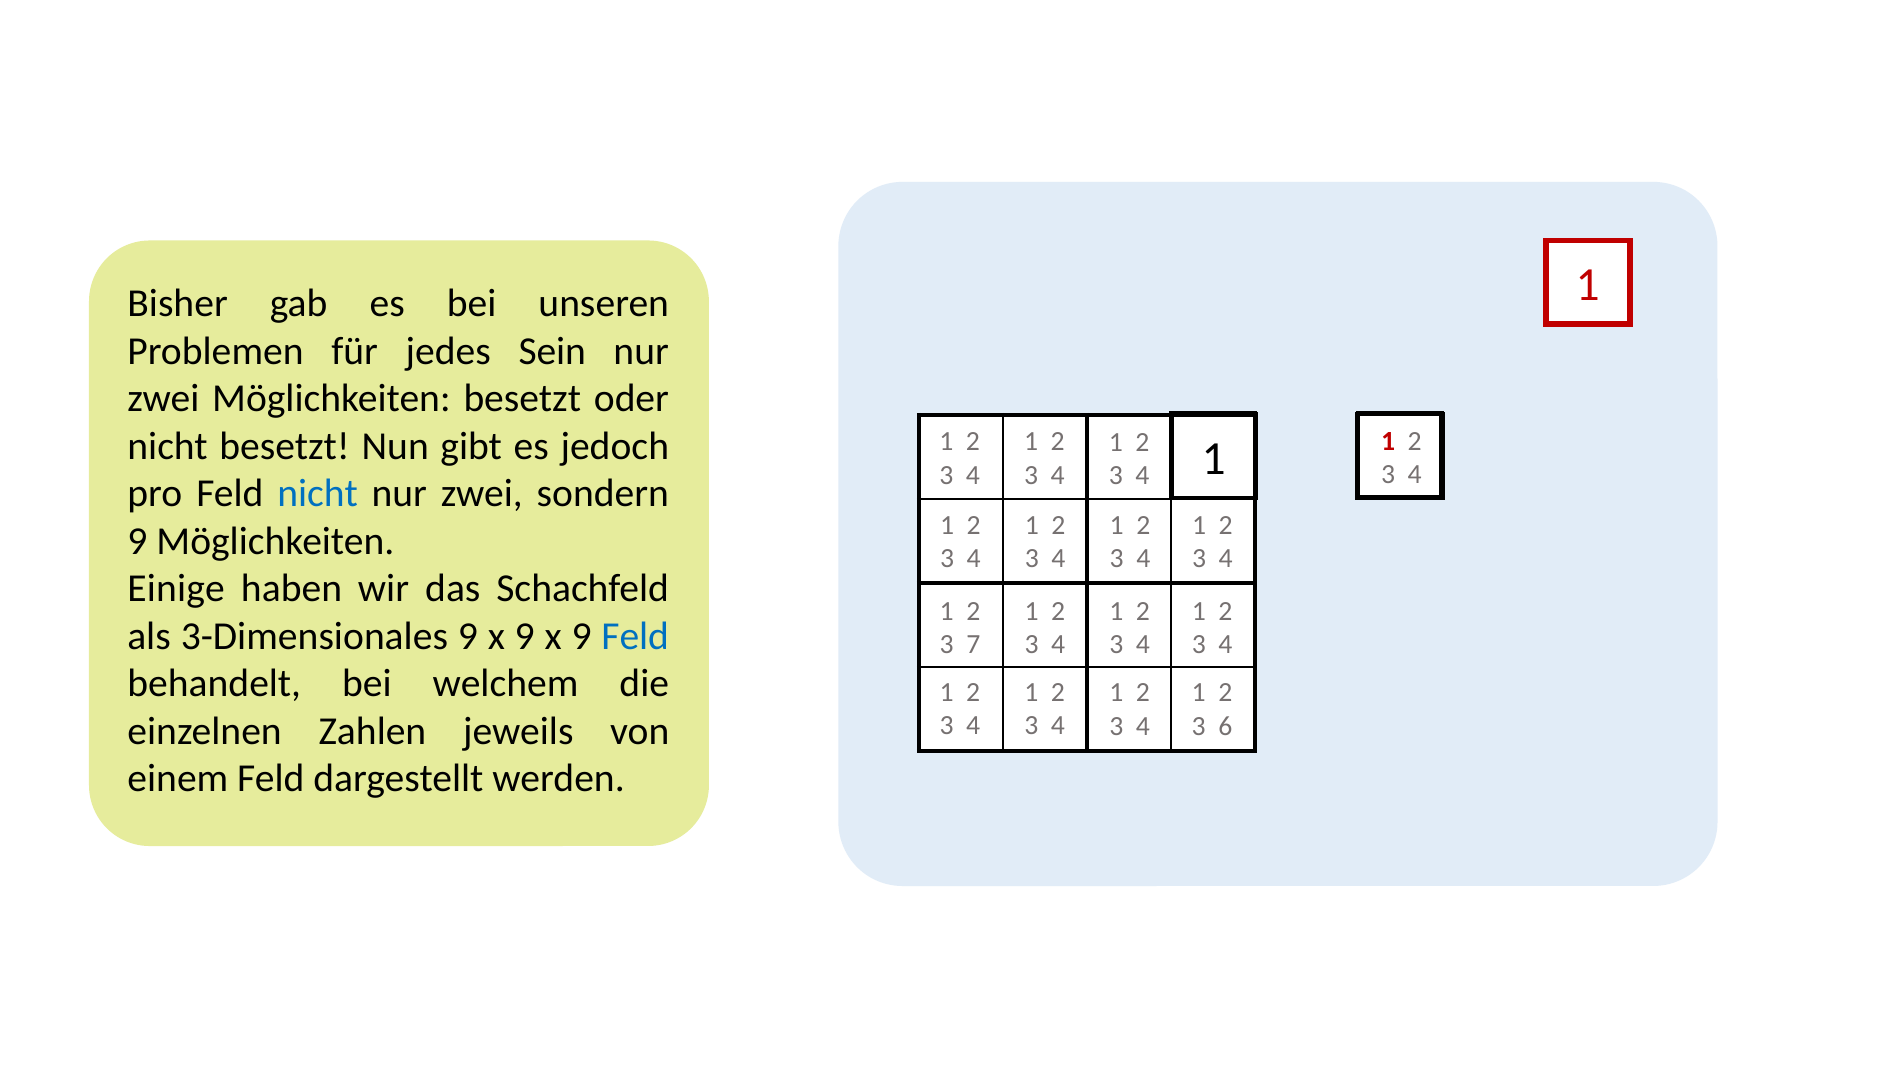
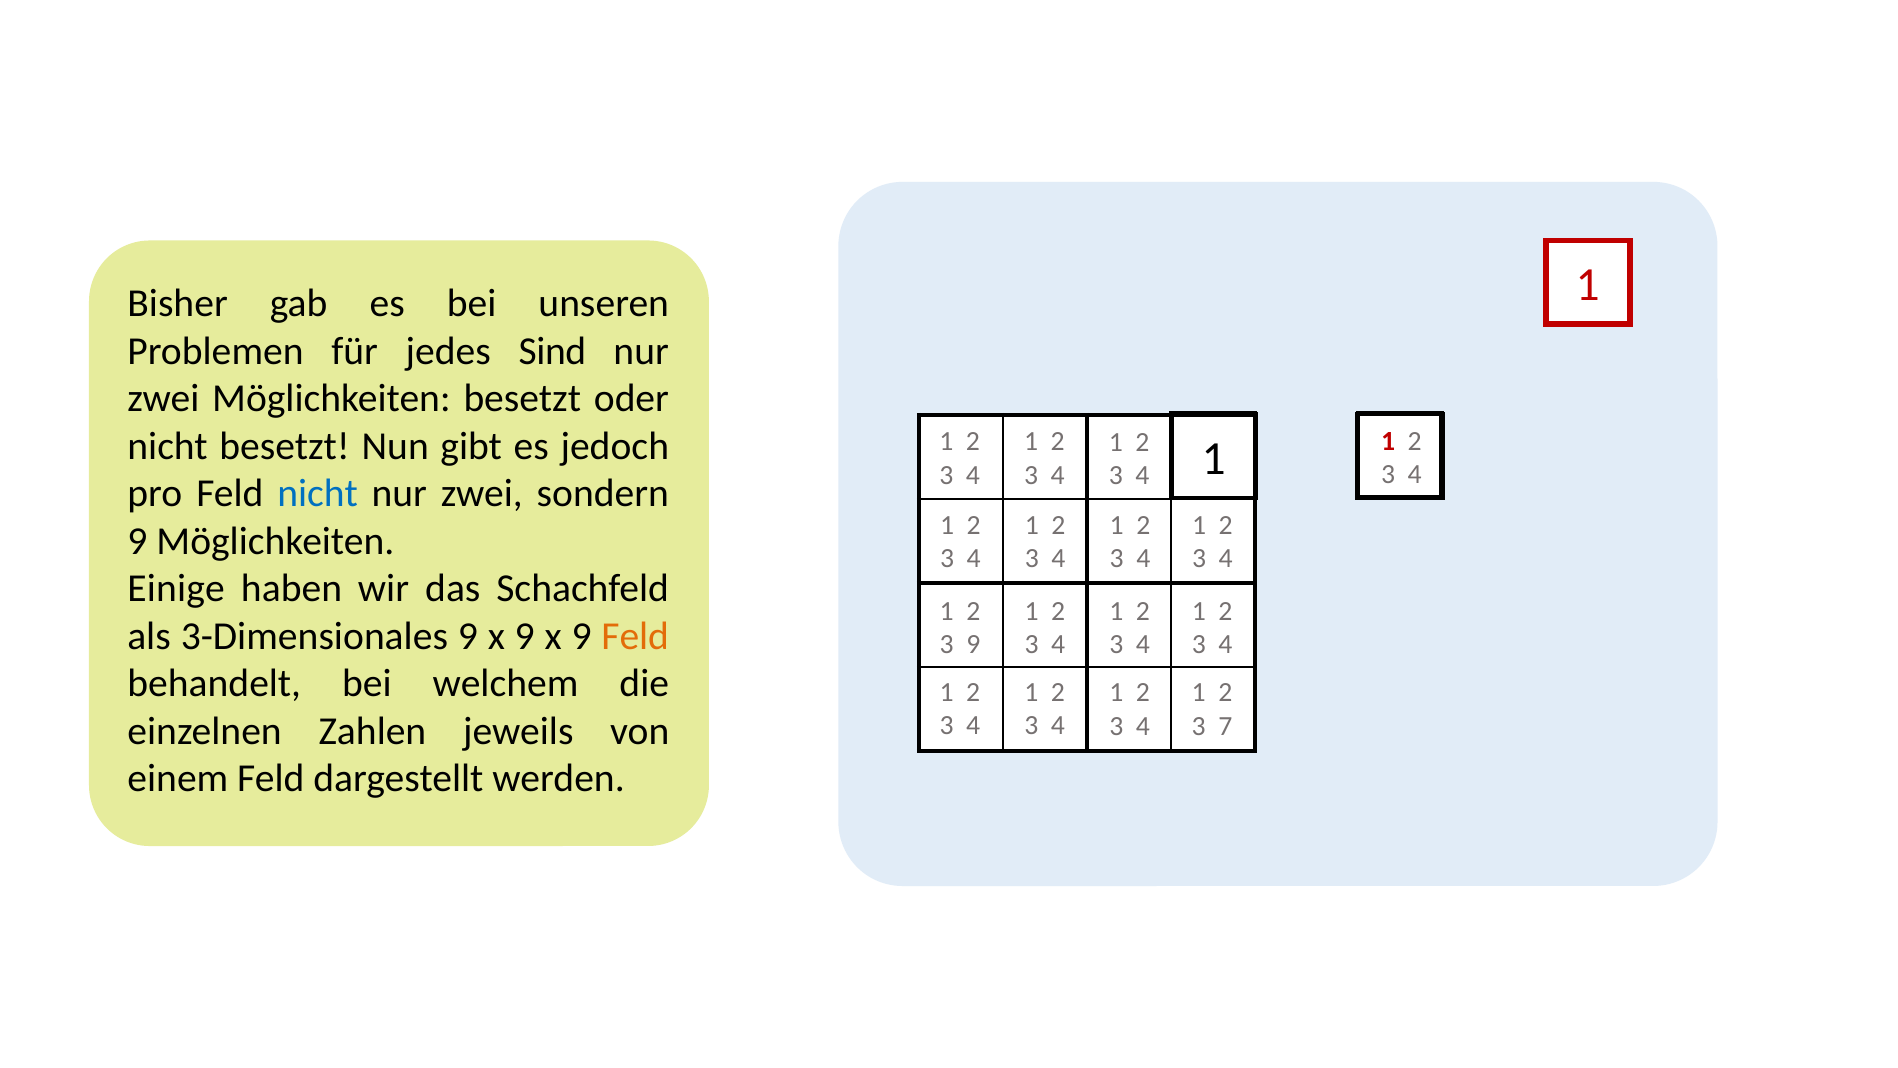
Sein: Sein -> Sind
Feld at (635, 636) colour: blue -> orange
3 7: 7 -> 9
6: 6 -> 7
